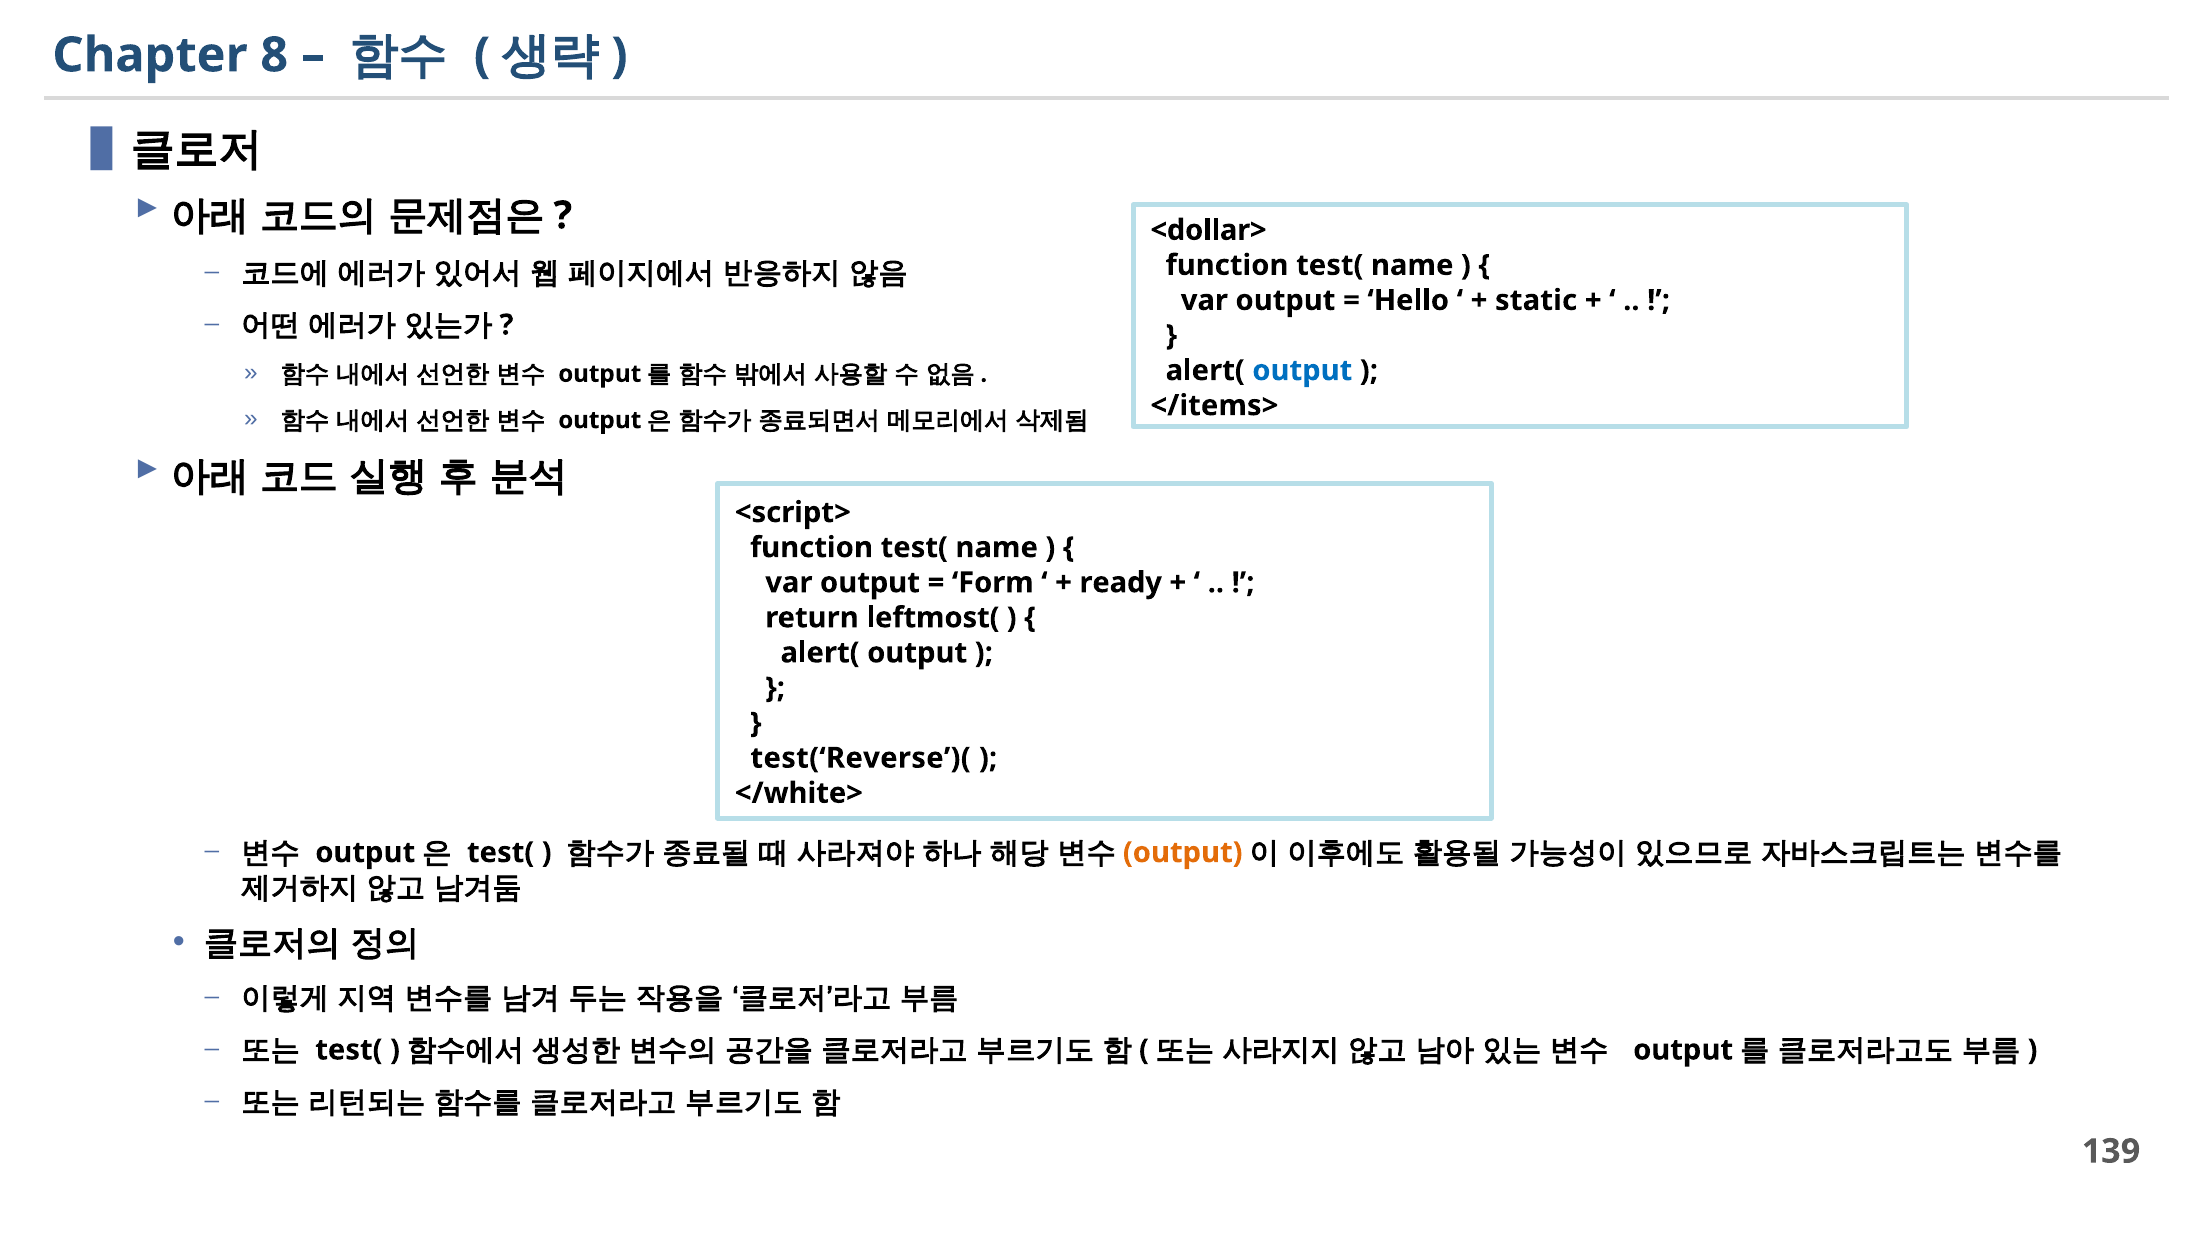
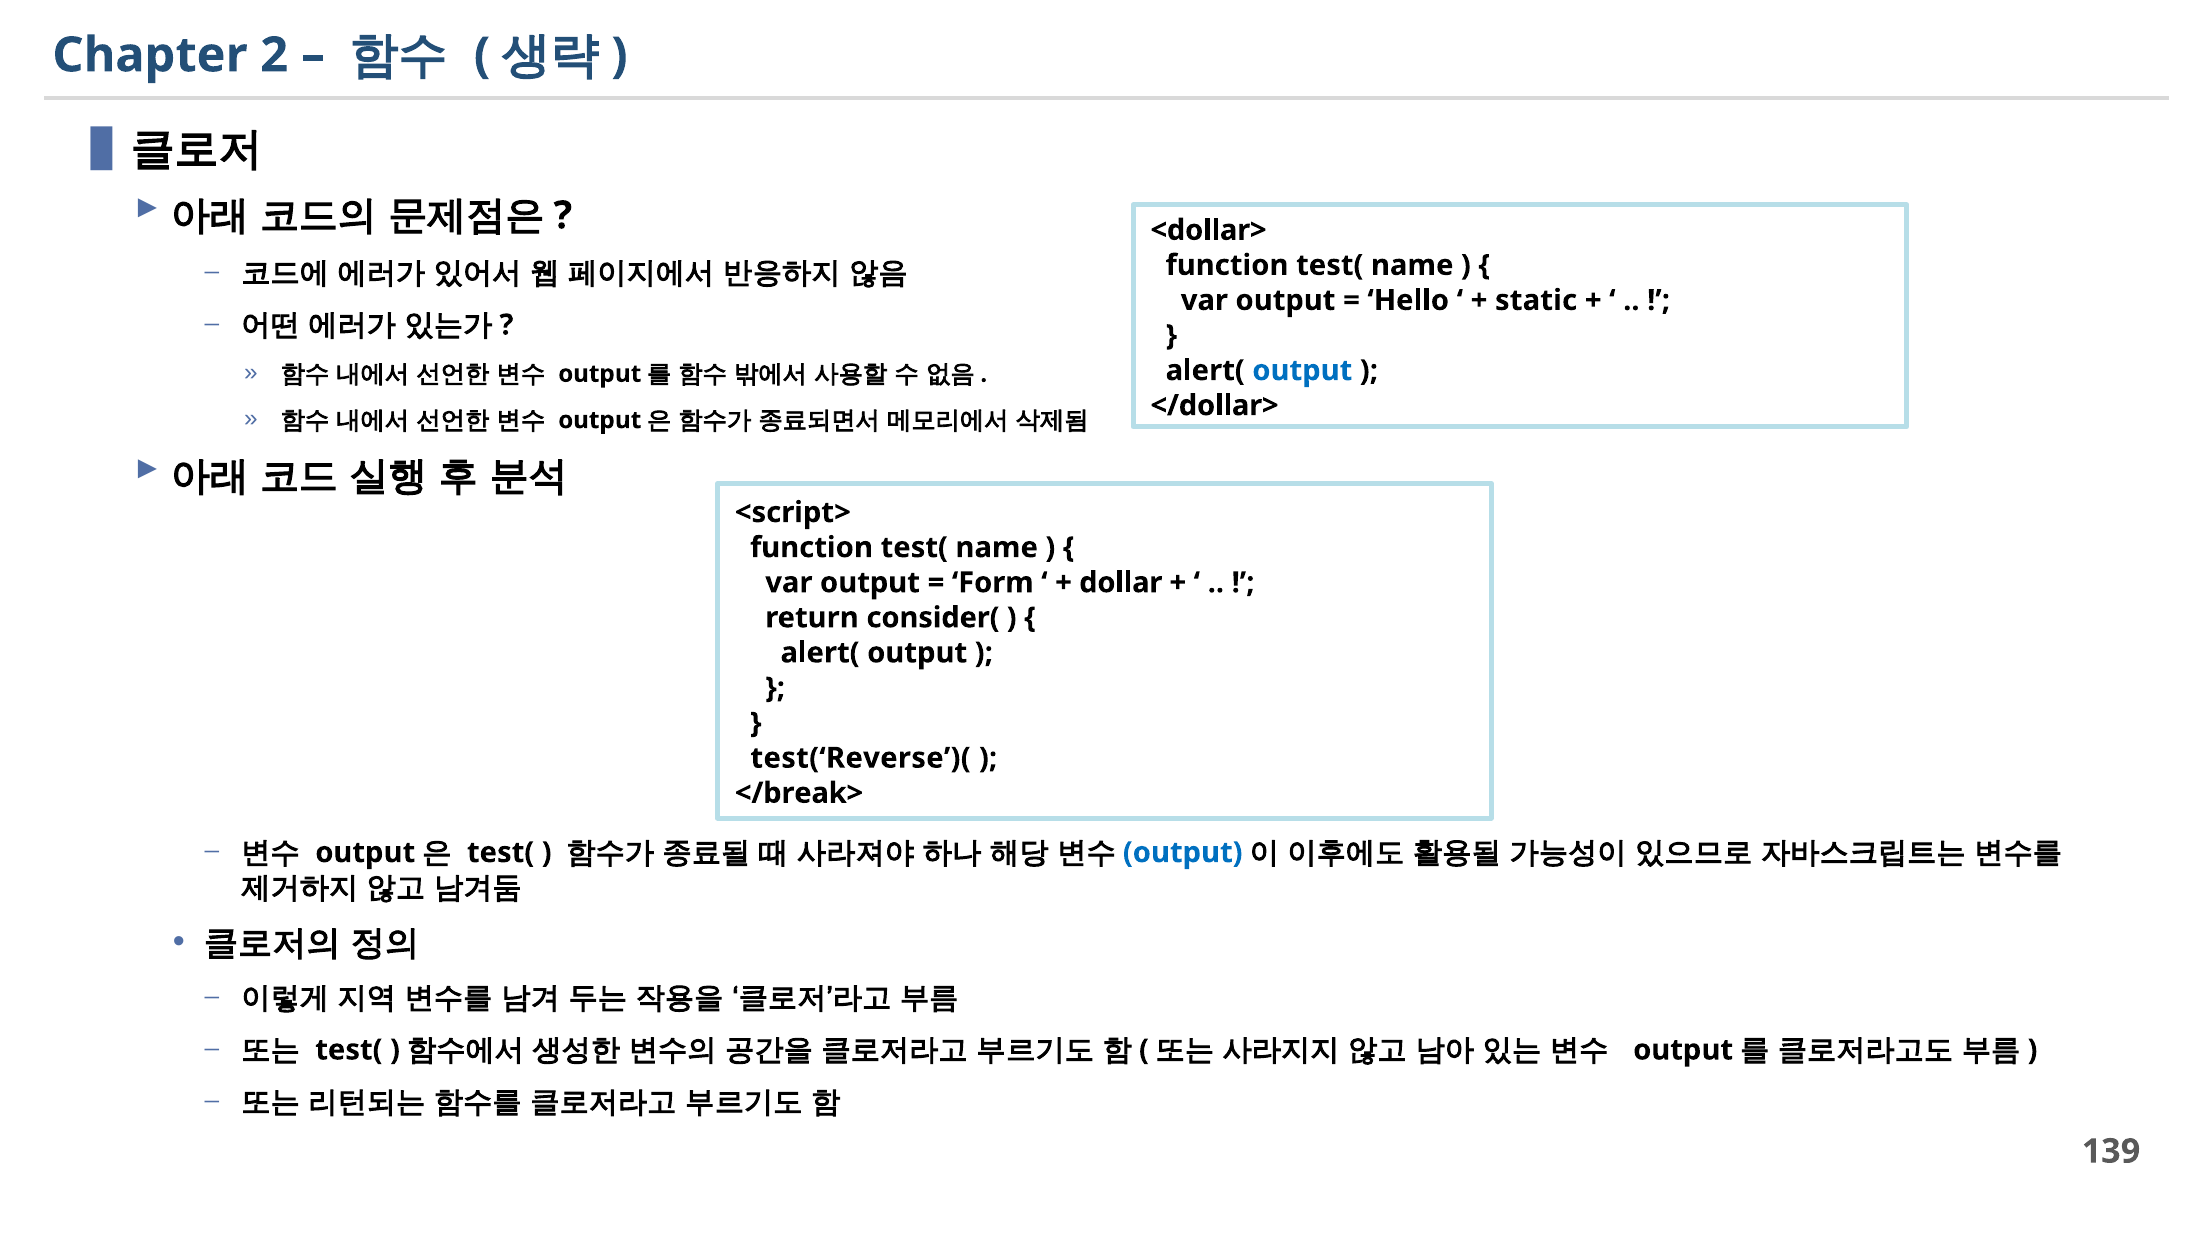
8: 8 -> 2
</items>: </items> -> </dollar>
ready: ready -> dollar
leftmost(: leftmost( -> consider(
</white>: </white> -> </break>
output at (1183, 853) colour: orange -> blue
